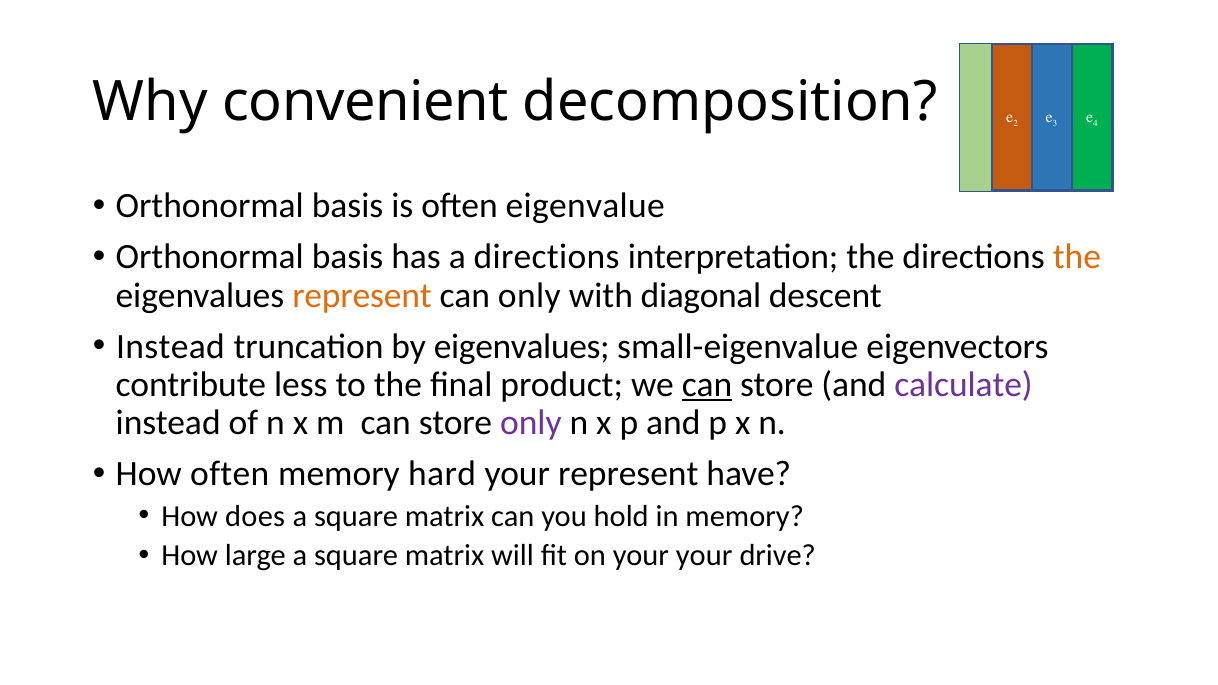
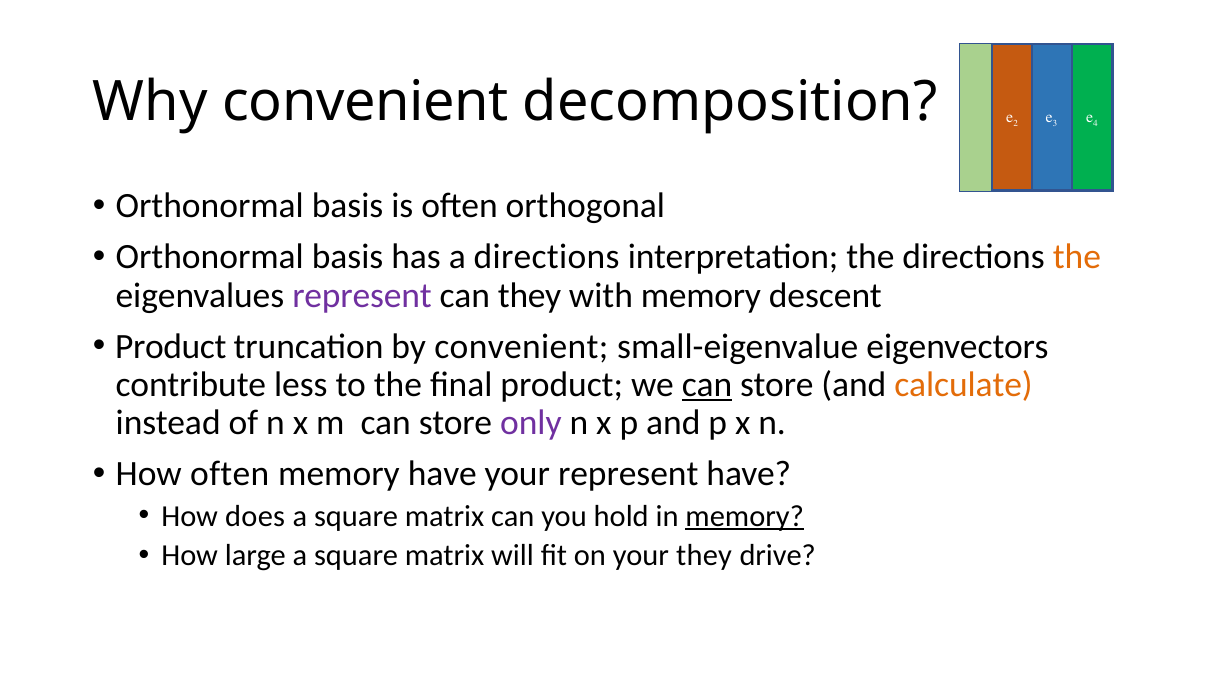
eigenvalue: eigenvalue -> orthogonal
represent at (362, 295) colour: orange -> purple
can only: only -> they
with diagonal: diagonal -> memory
Instead at (170, 346): Instead -> Product
by eigenvalues: eigenvalues -> convenient
calculate colour: purple -> orange
memory hard: hard -> have
memory at (745, 516) underline: none -> present
your your: your -> they
